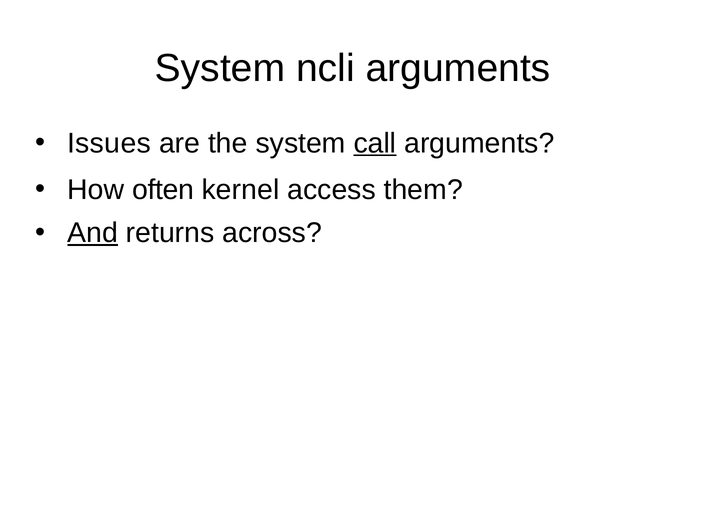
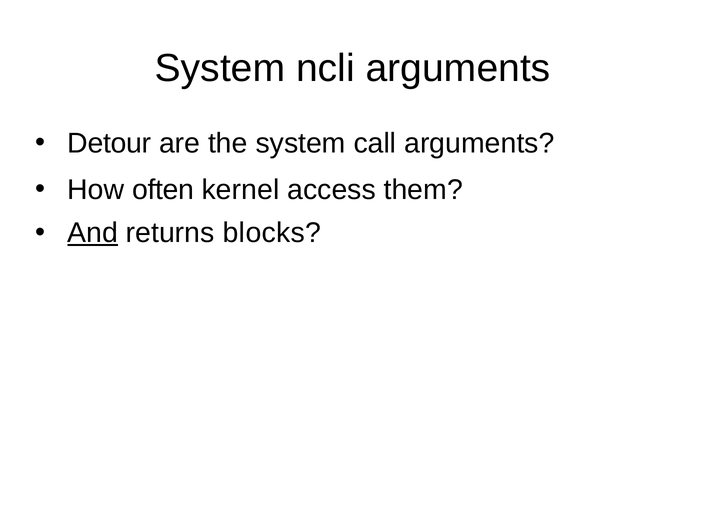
Issues: Issues -> Detour
call underline: present -> none
across: across -> blocks
